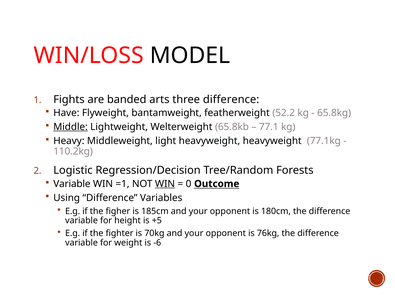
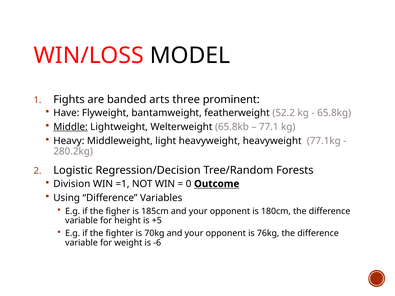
three difference: difference -> prominent
110.2kg: 110.2kg -> 280.2kg
Variable at (72, 184): Variable -> Division
WIN at (165, 184) underline: present -> none
